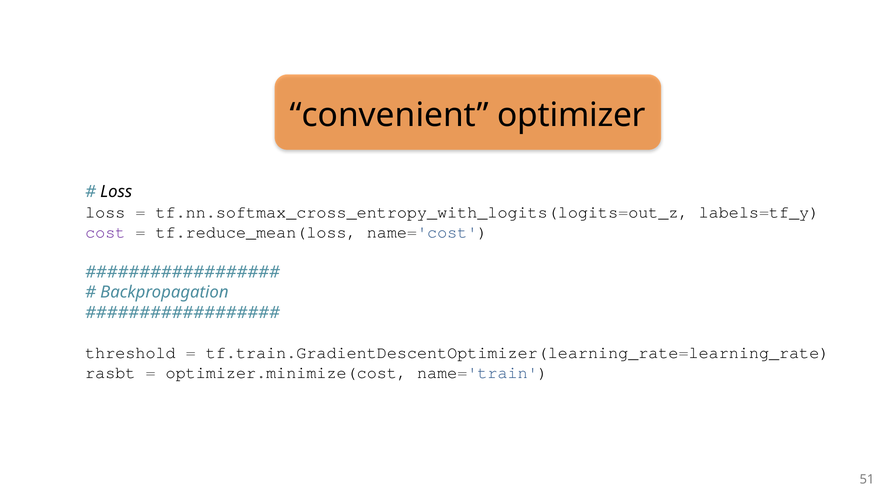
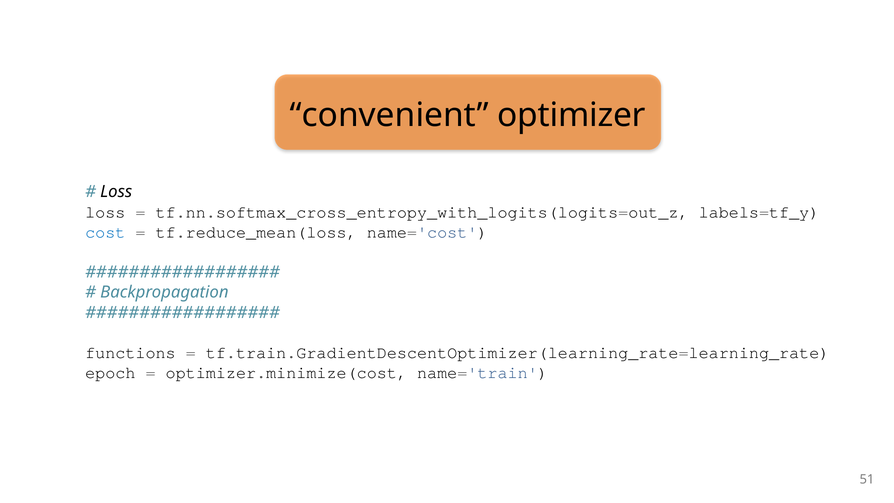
cost colour: purple -> blue
threshold: threshold -> functions
rasbt: rasbt -> epoch
